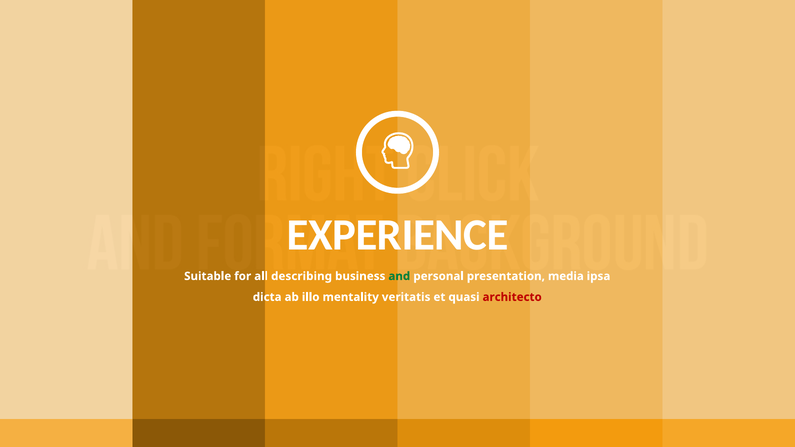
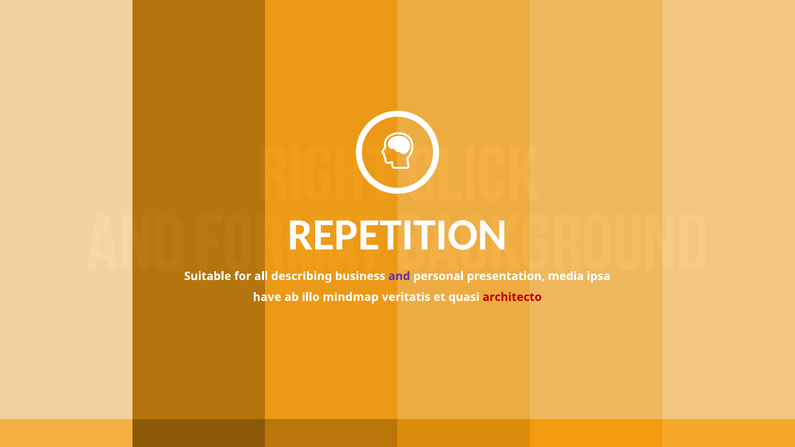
EXPERIENCE: EXPERIENCE -> REPETITION
and colour: green -> purple
dicta: dicta -> have
mentality: mentality -> mindmap
